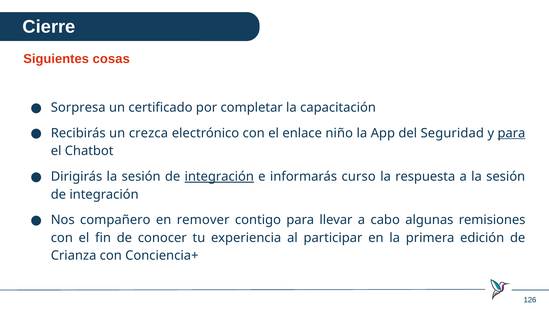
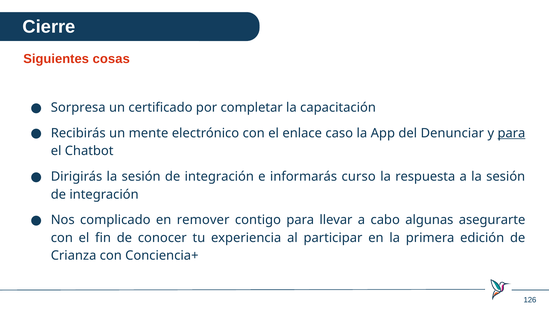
crezca: crezca -> mente
niño: niño -> caso
Seguridad: Seguridad -> Denunciar
integración at (219, 176) underline: present -> none
compañero: compañero -> complicado
remisiones: remisiones -> asegurarte
